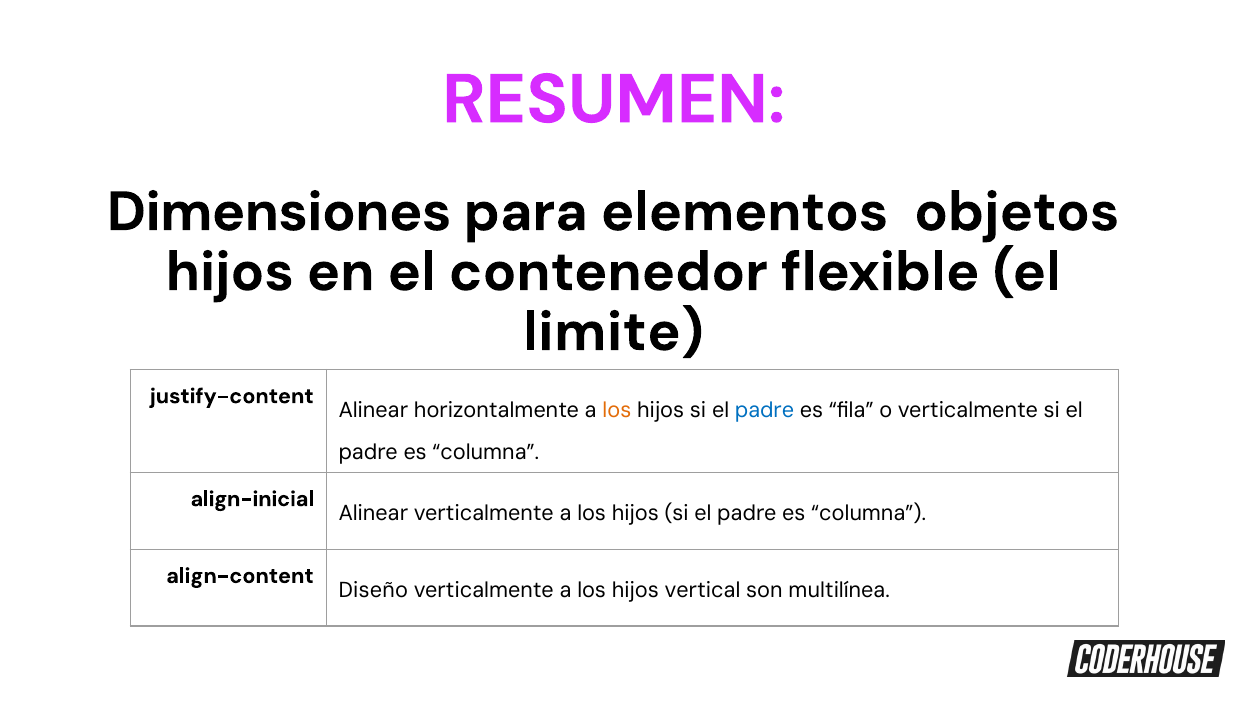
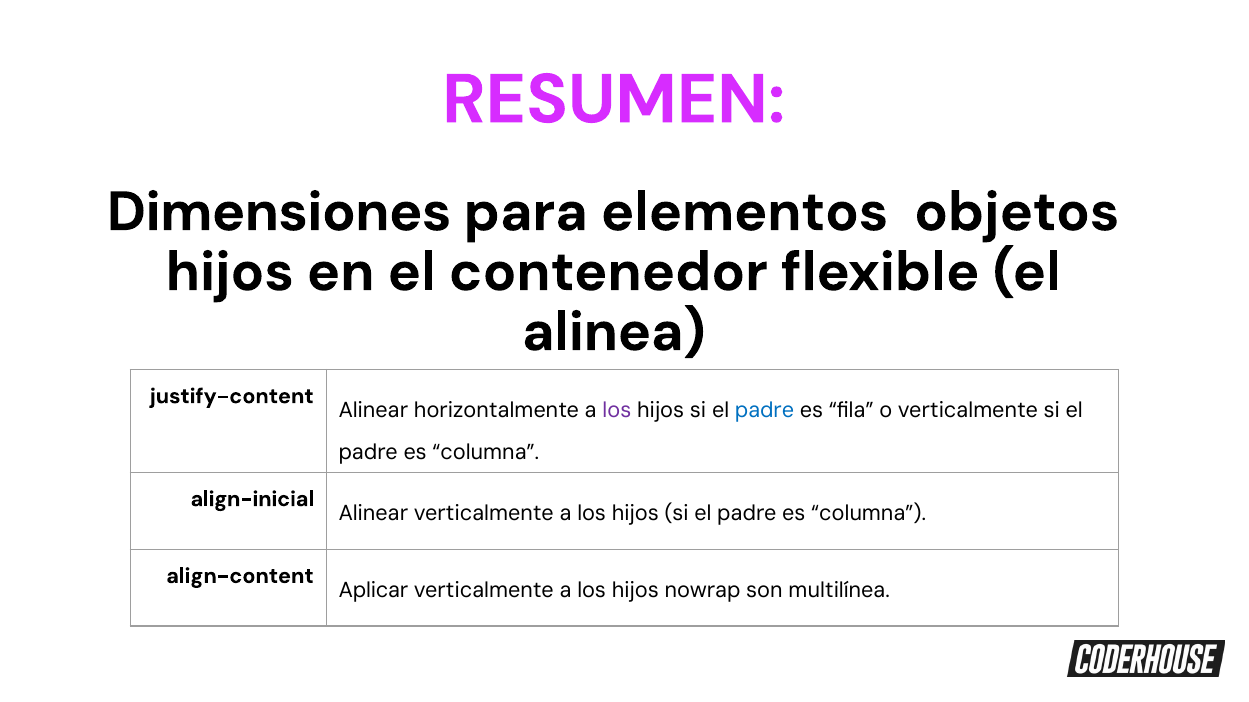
limite: limite -> alinea
los at (617, 410) colour: orange -> purple
Diseño: Diseño -> Aplicar
vertical: vertical -> nowrap
